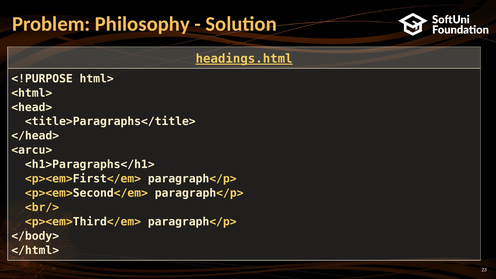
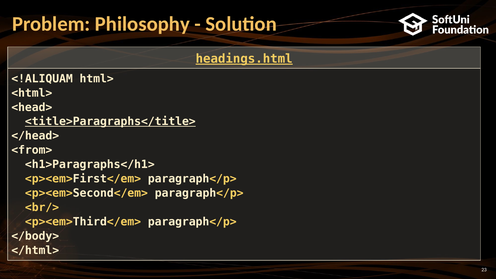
<!PURPOSE: <!PURPOSE -> <!ALIQUAM
<title>Paragraphs</title> underline: none -> present
<arcu>: <arcu> -> <from>
